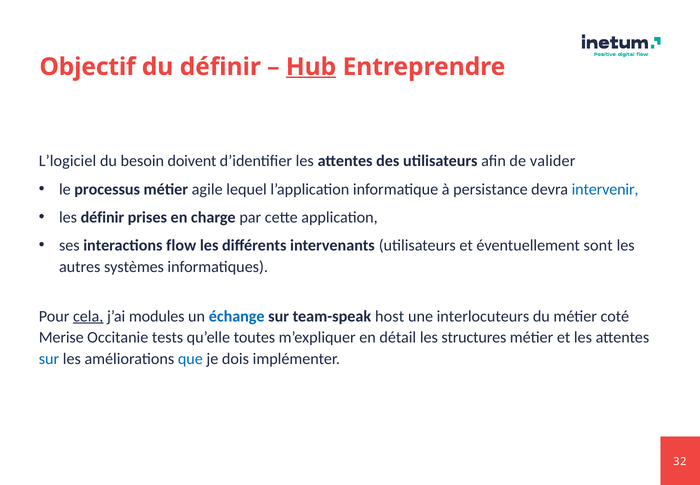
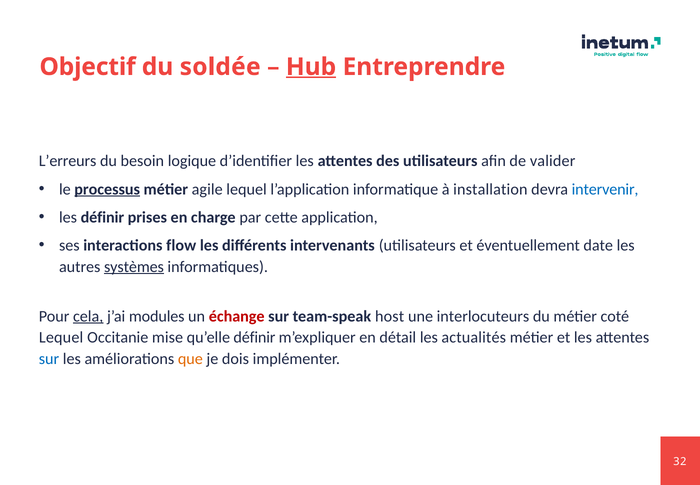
du définir: définir -> soldée
L’logiciel: L’logiciel -> L’erreurs
doivent: doivent -> logique
processus underline: none -> present
persistance: persistance -> installation
sont: sont -> date
systèmes underline: none -> present
échange colour: blue -> red
Merise at (61, 337): Merise -> Lequel
tests: tests -> mise
qu’elle toutes: toutes -> définir
structures: structures -> actualités
que colour: blue -> orange
